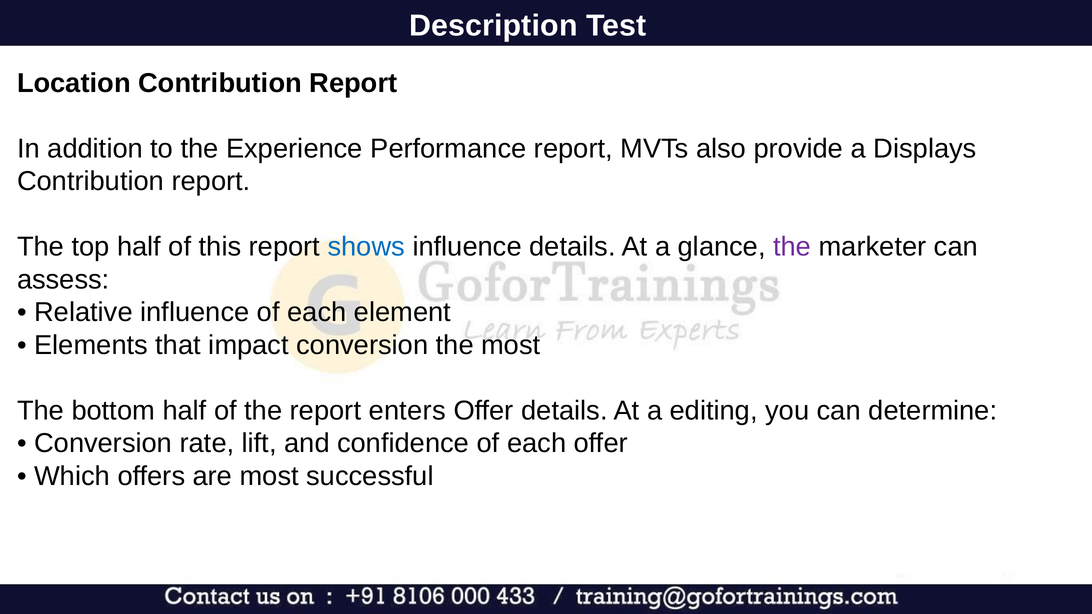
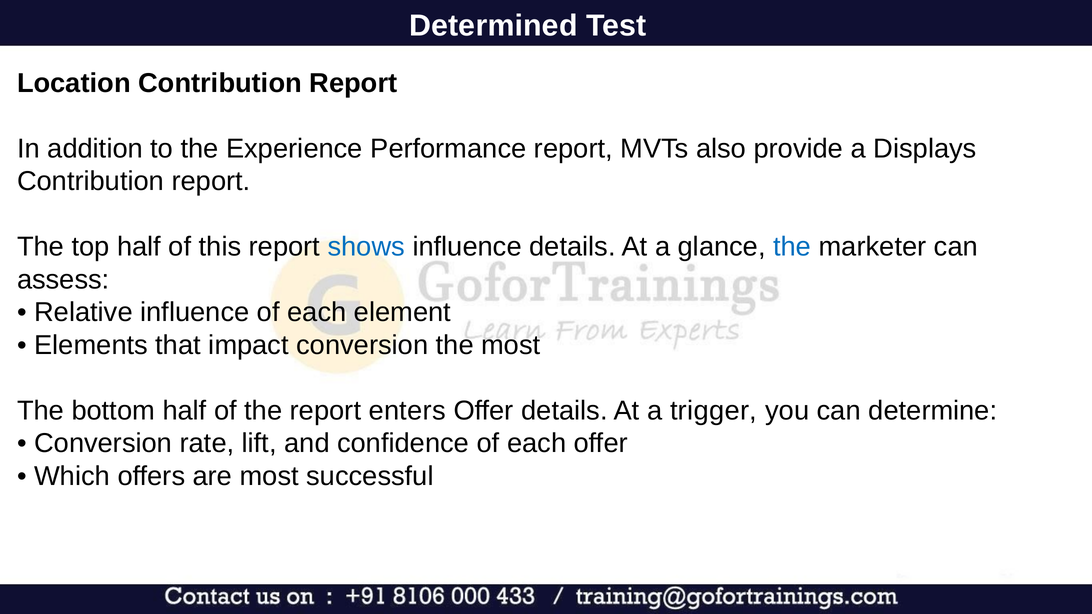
Description: Description -> Determined
the at (792, 247) colour: purple -> blue
editing: editing -> trigger
